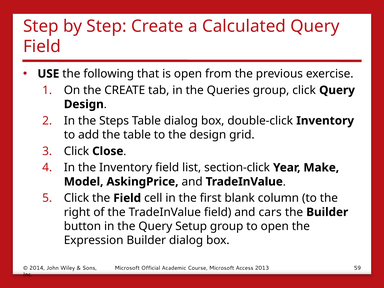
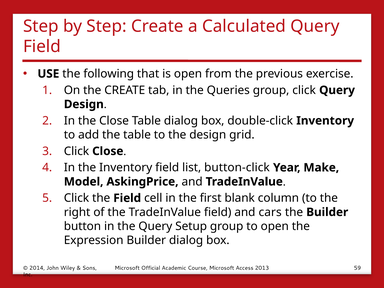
the Steps: Steps -> Close
section-click: section-click -> button-click
